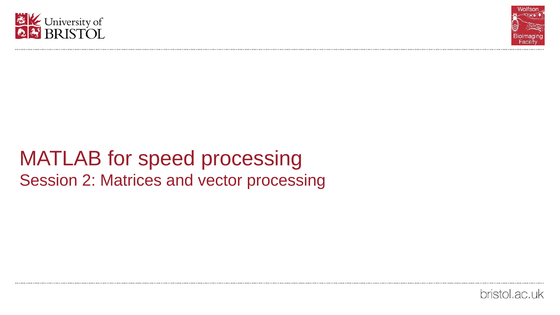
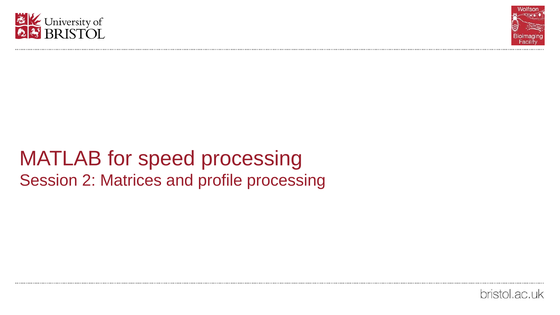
vector: vector -> profile
